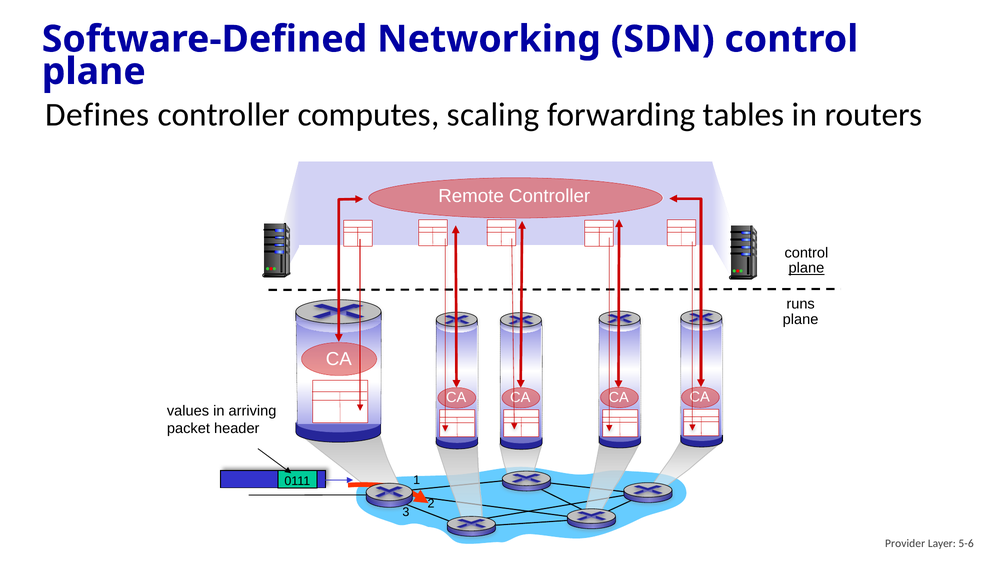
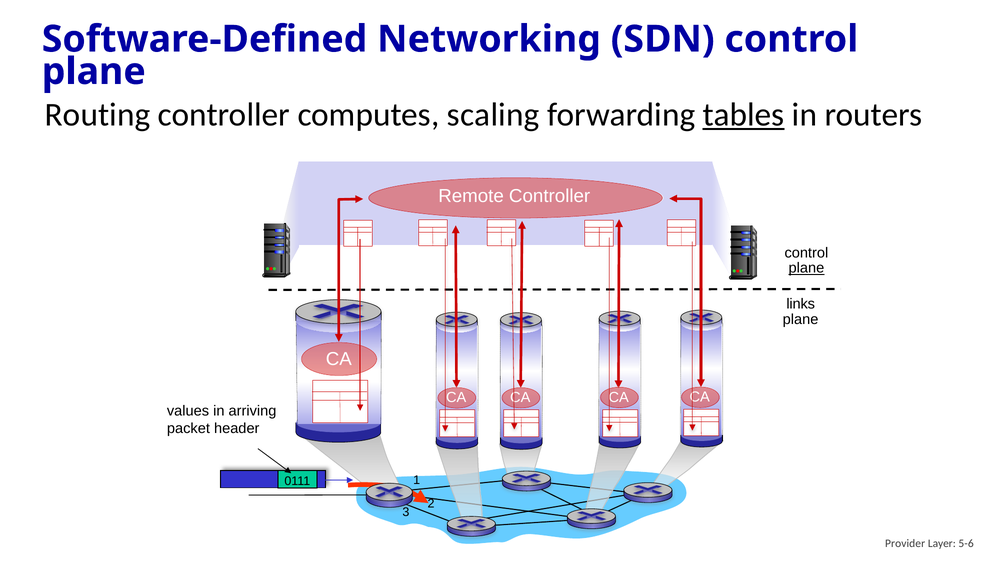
Defines: Defines -> Routing
tables underline: none -> present
runs: runs -> links
